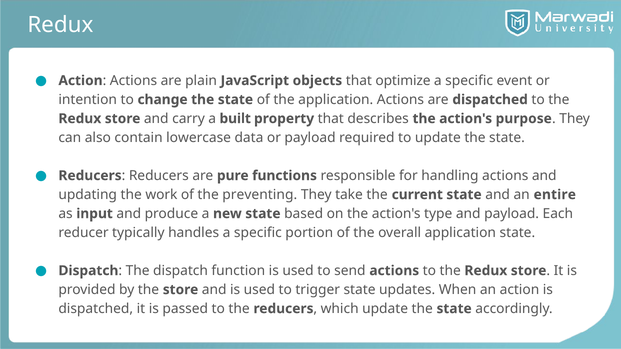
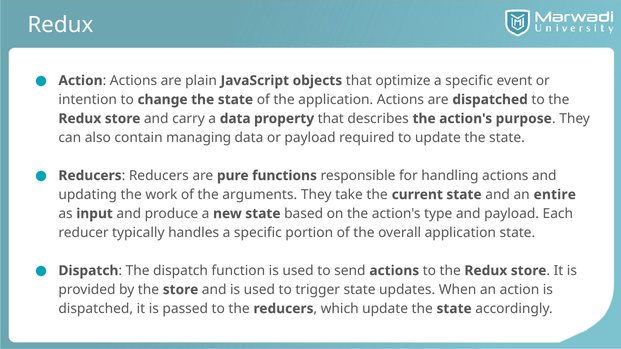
a built: built -> data
lowercase: lowercase -> managing
preventing: preventing -> arguments
